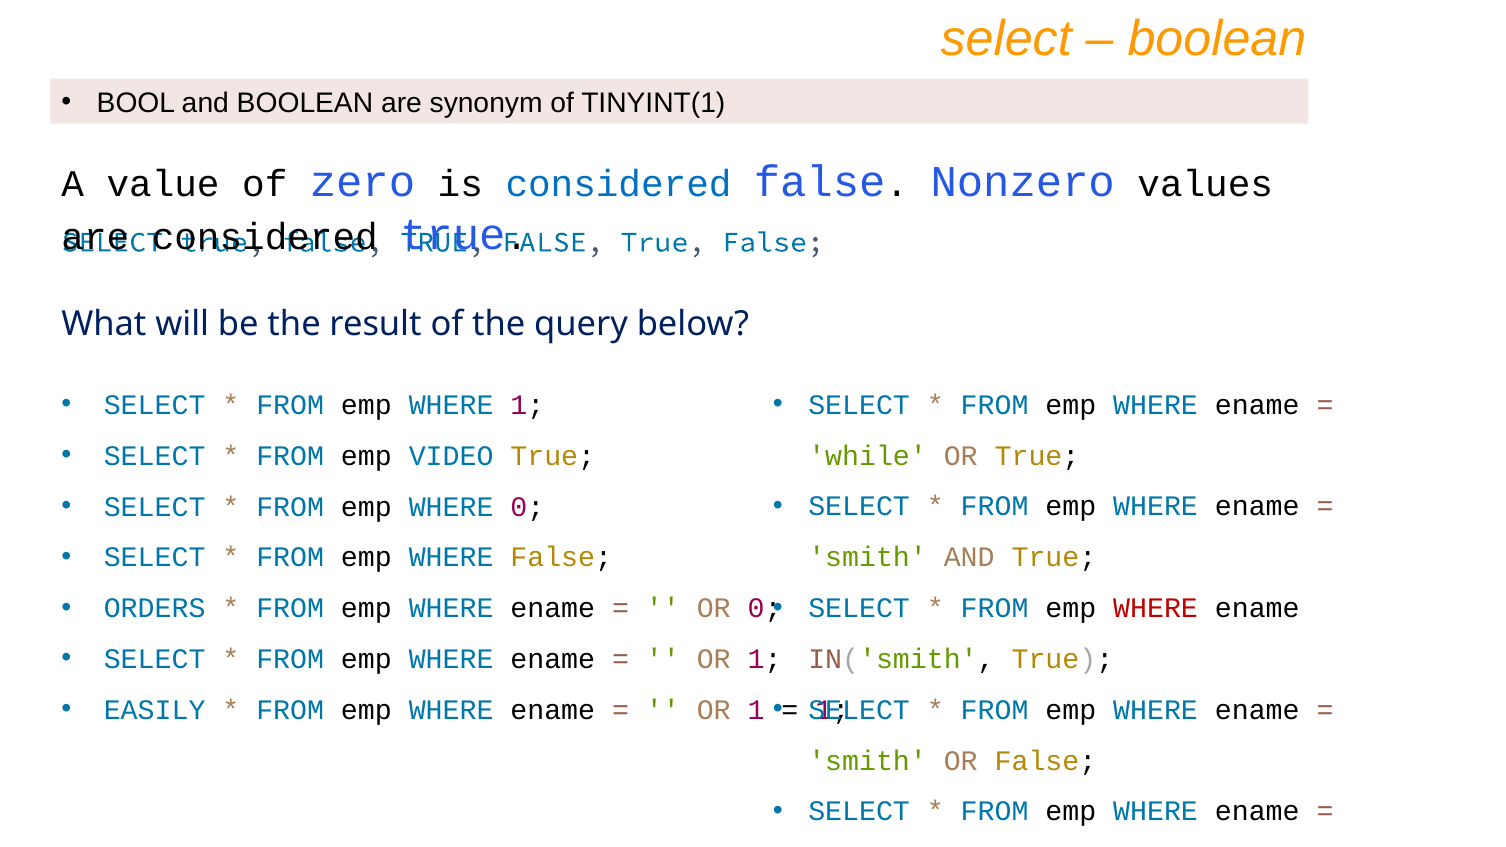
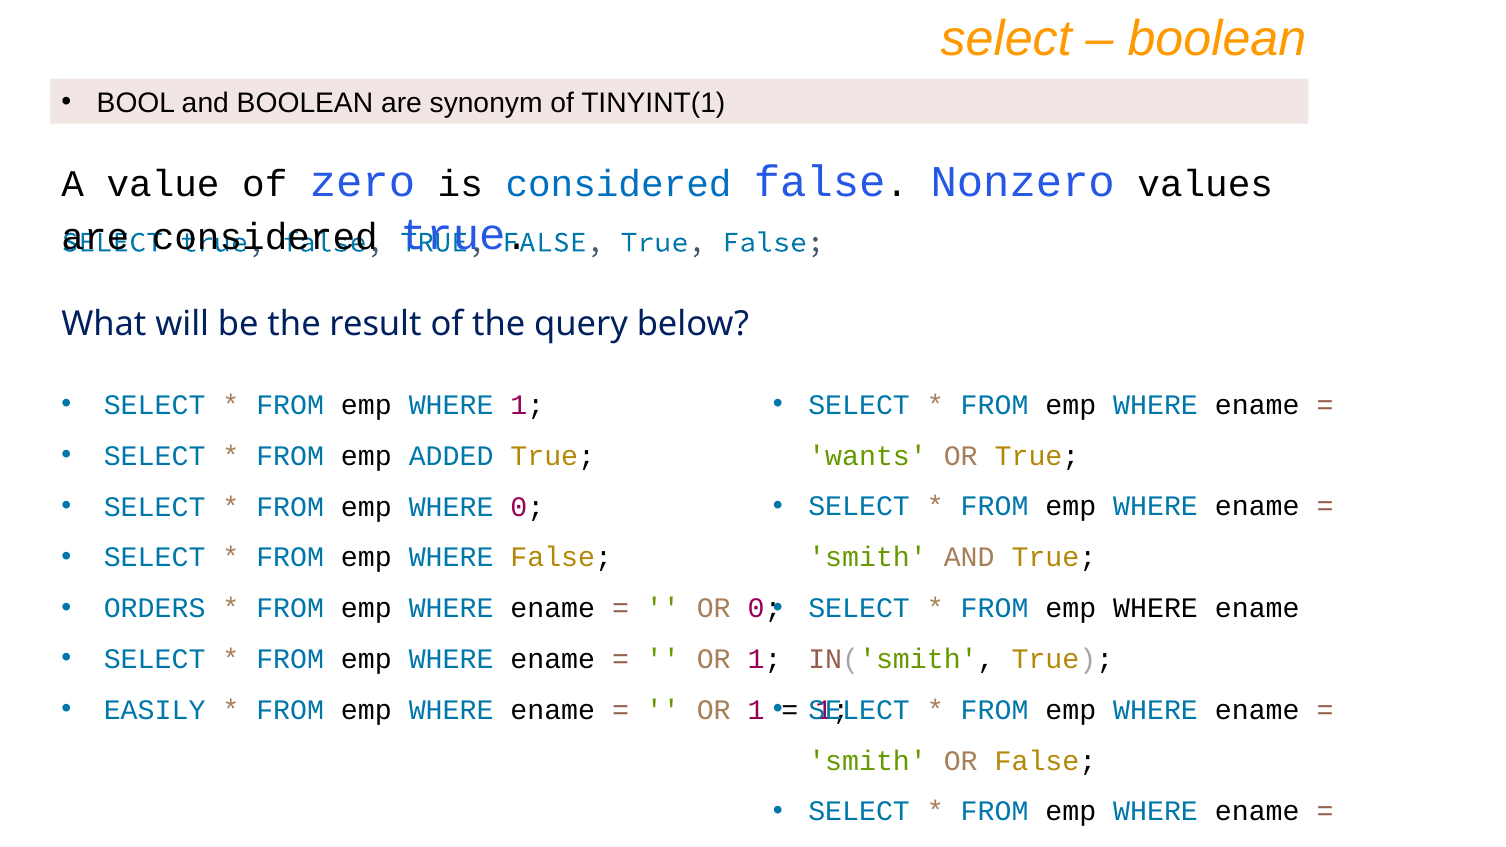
VIDEO: VIDEO -> ADDED
while: while -> wants
WHERE at (1156, 608) colour: red -> black
